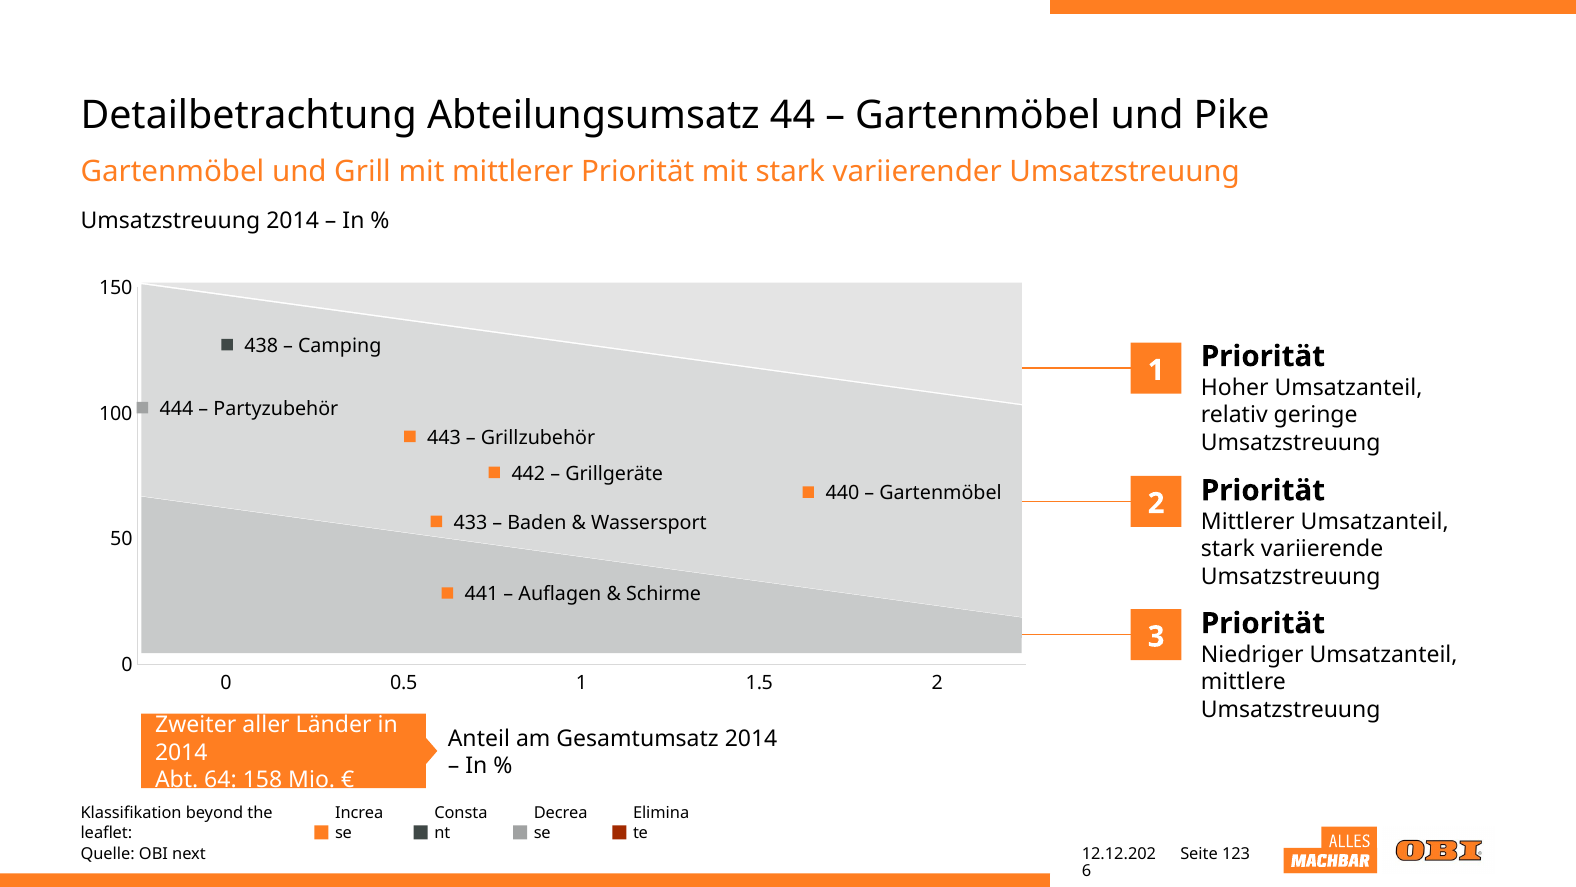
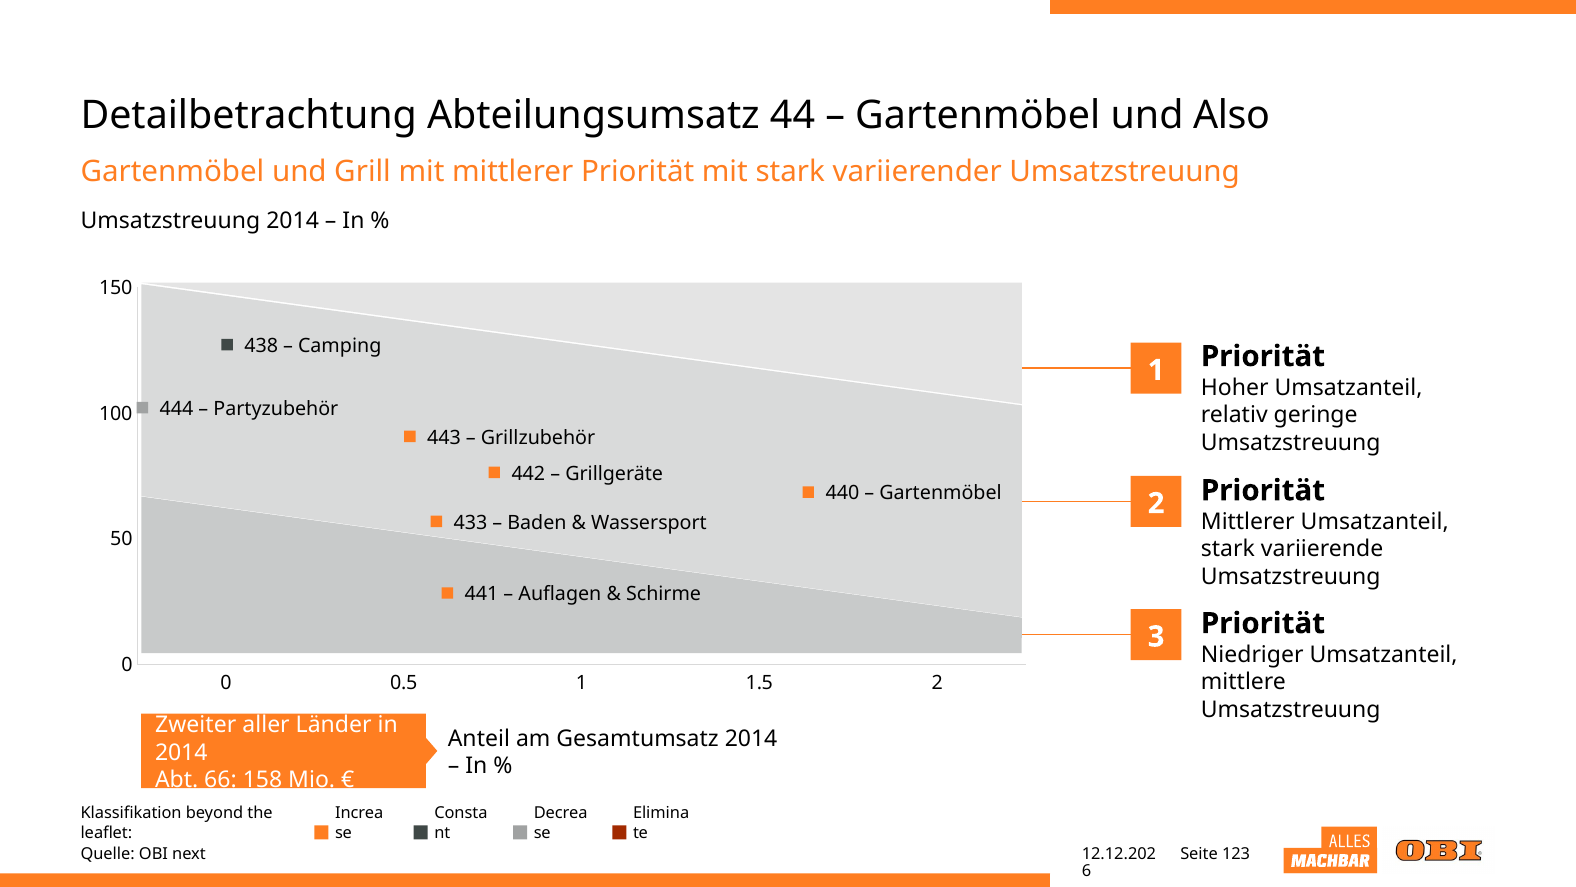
Pike: Pike -> Also
64: 64 -> 66
